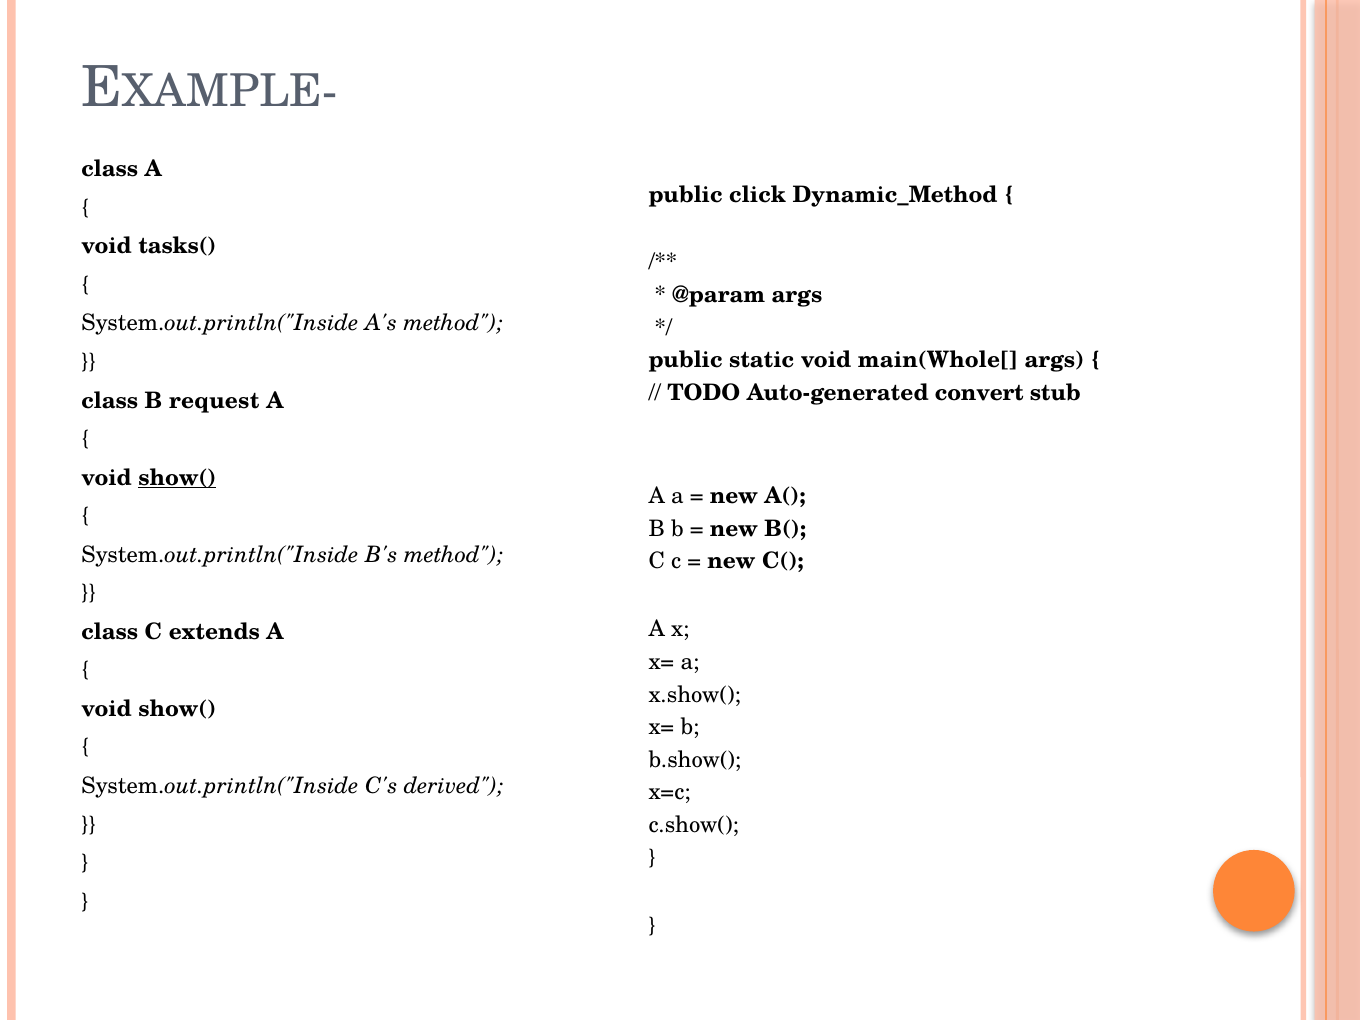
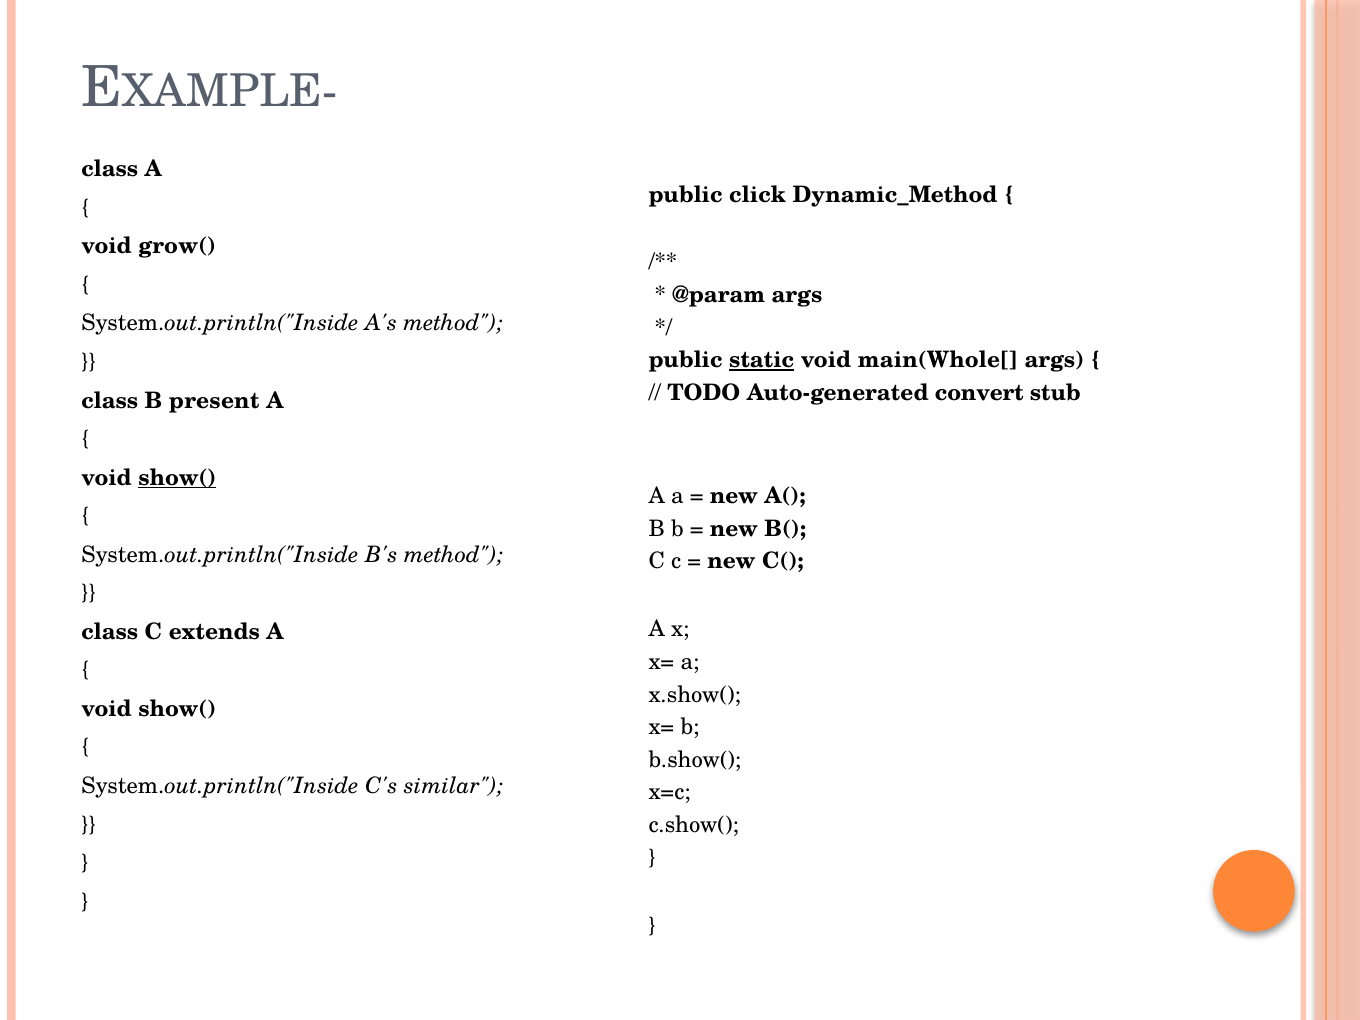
tasks(: tasks( -> grow(
static underline: none -> present
request: request -> present
derived: derived -> similar
